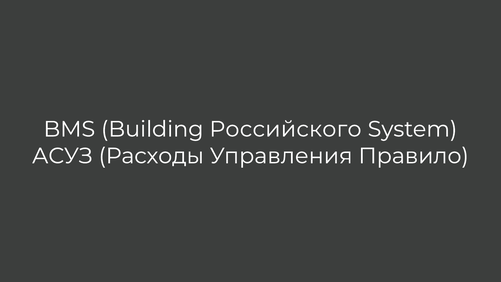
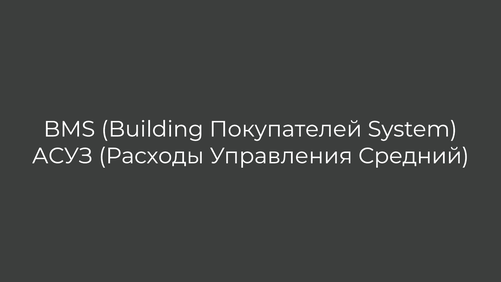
Российского: Российского -> Покупателей
Правило: Правило -> Средний
